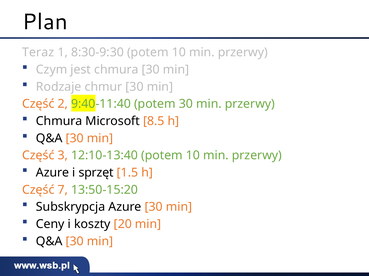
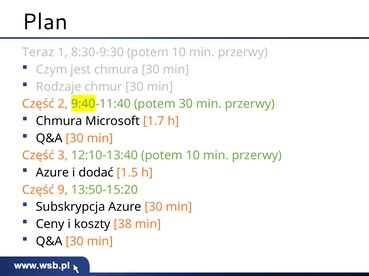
8.5: 8.5 -> 1.7
sprzęt: sprzęt -> dodać
7: 7 -> 9
20: 20 -> 38
